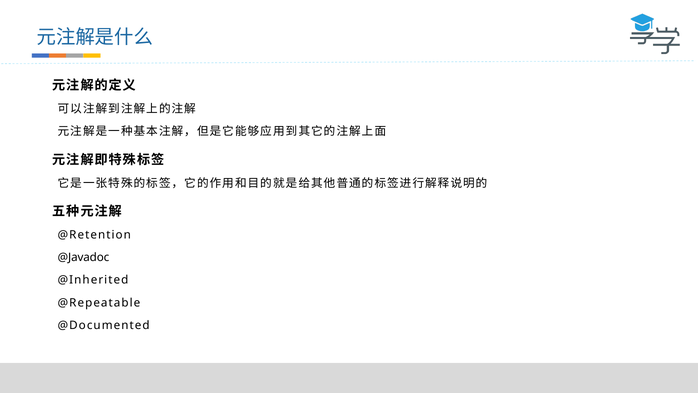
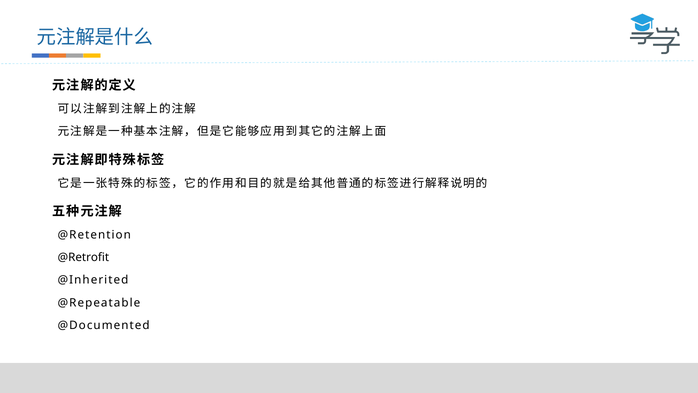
@Javadoc: @Javadoc -> @Retrofit
